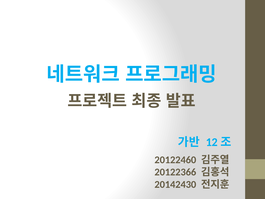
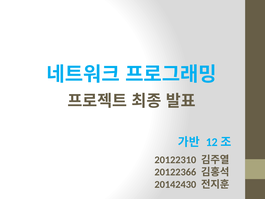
20122460: 20122460 -> 20122310
